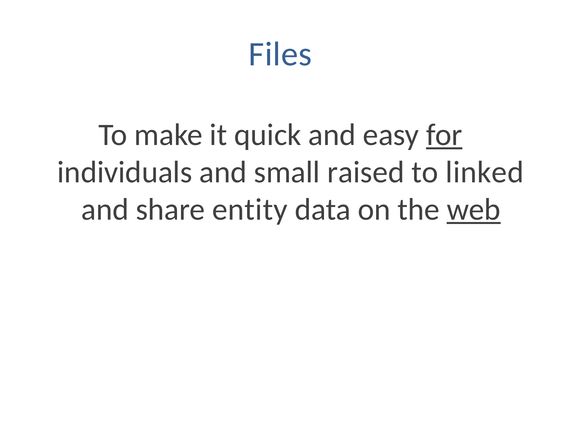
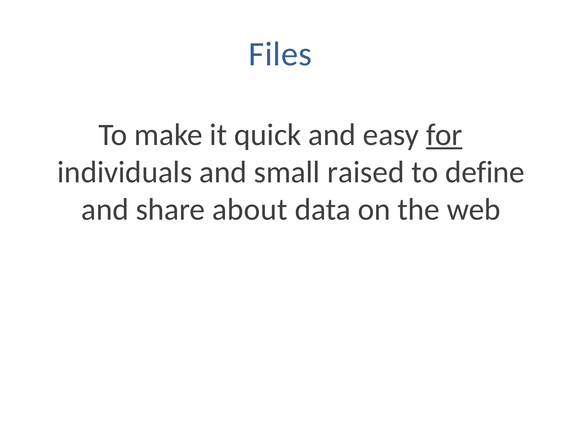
linked: linked -> define
entity: entity -> about
web underline: present -> none
